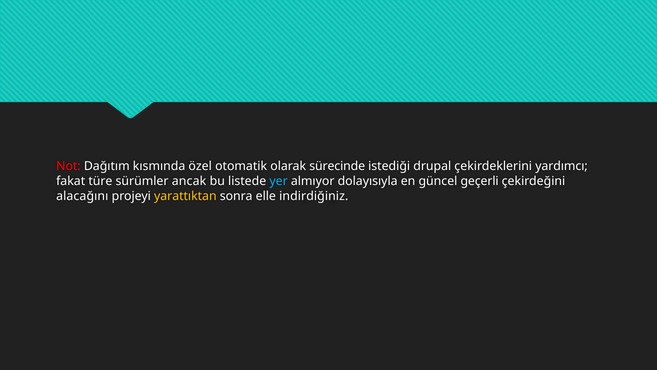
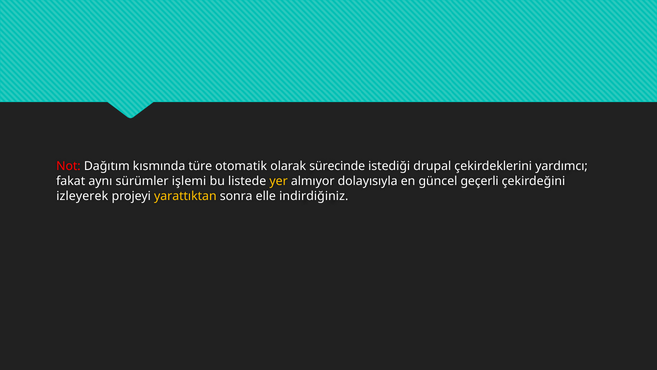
özel: özel -> türe
türe: türe -> aynı
ancak: ancak -> işlemi
yer colour: light blue -> yellow
alacağını: alacağını -> izleyerek
